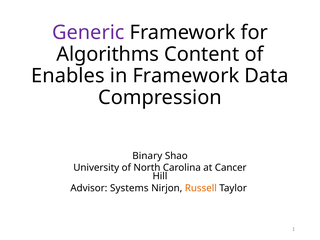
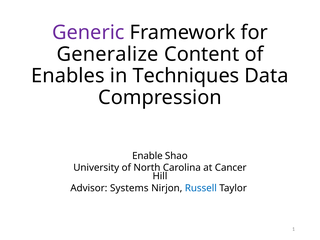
Algorithms: Algorithms -> Generalize
in Framework: Framework -> Techniques
Binary: Binary -> Enable
Russell colour: orange -> blue
